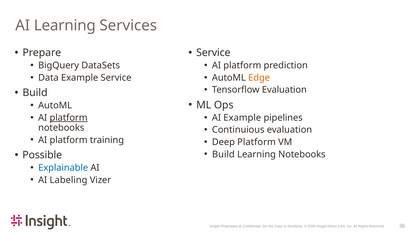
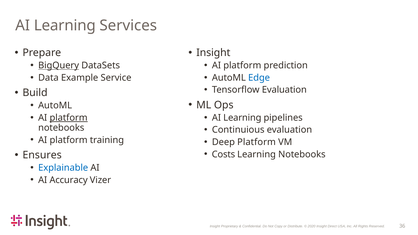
Service at (213, 53): Service -> Insight
BigQuery underline: none -> present
Edge colour: orange -> blue
Example at (242, 118): Example -> Learning
Build at (223, 154): Build -> Costs
Possible: Possible -> Ensures
Labeling: Labeling -> Accuracy
